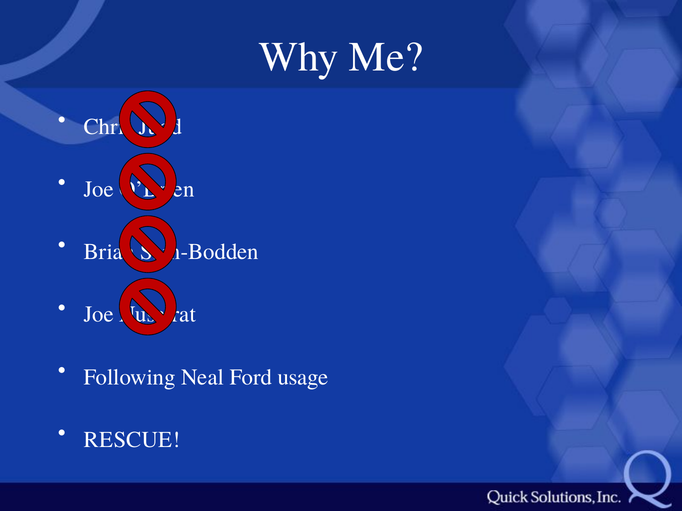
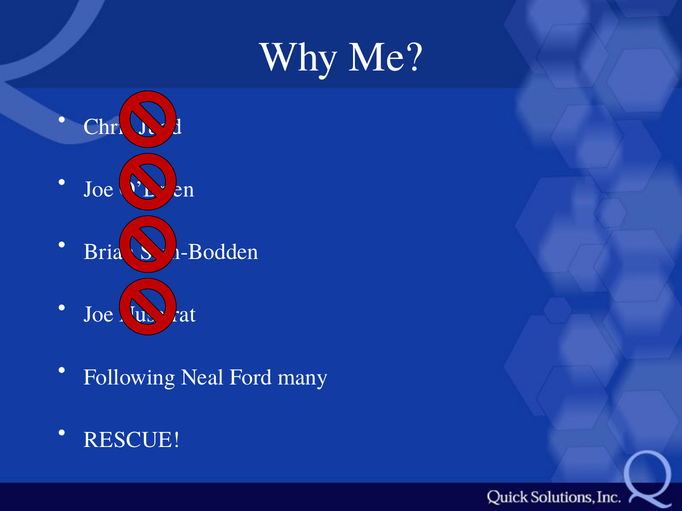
usage: usage -> many
